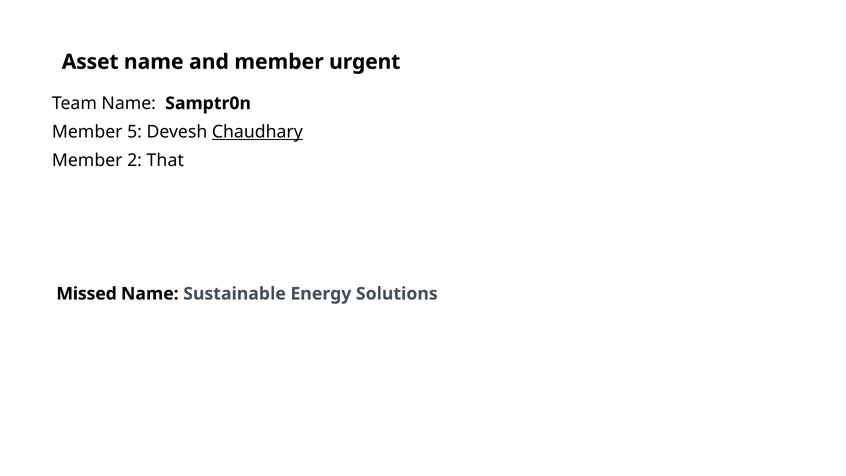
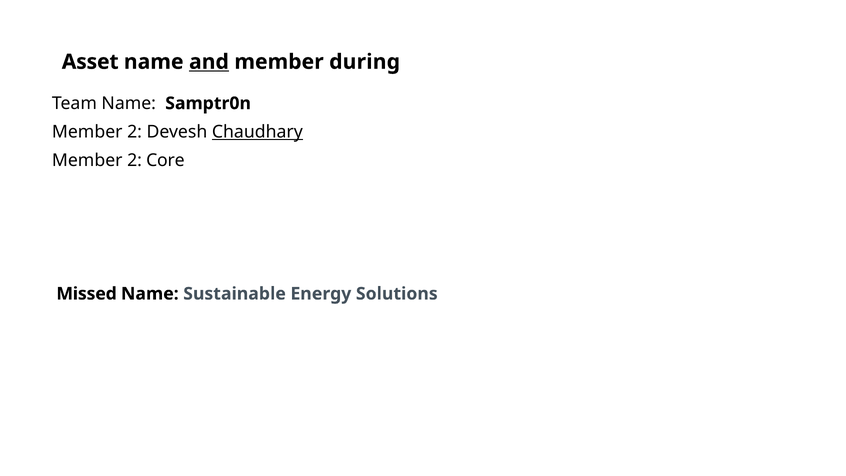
and underline: none -> present
urgent: urgent -> during
5 at (135, 132): 5 -> 2
That: That -> Core
